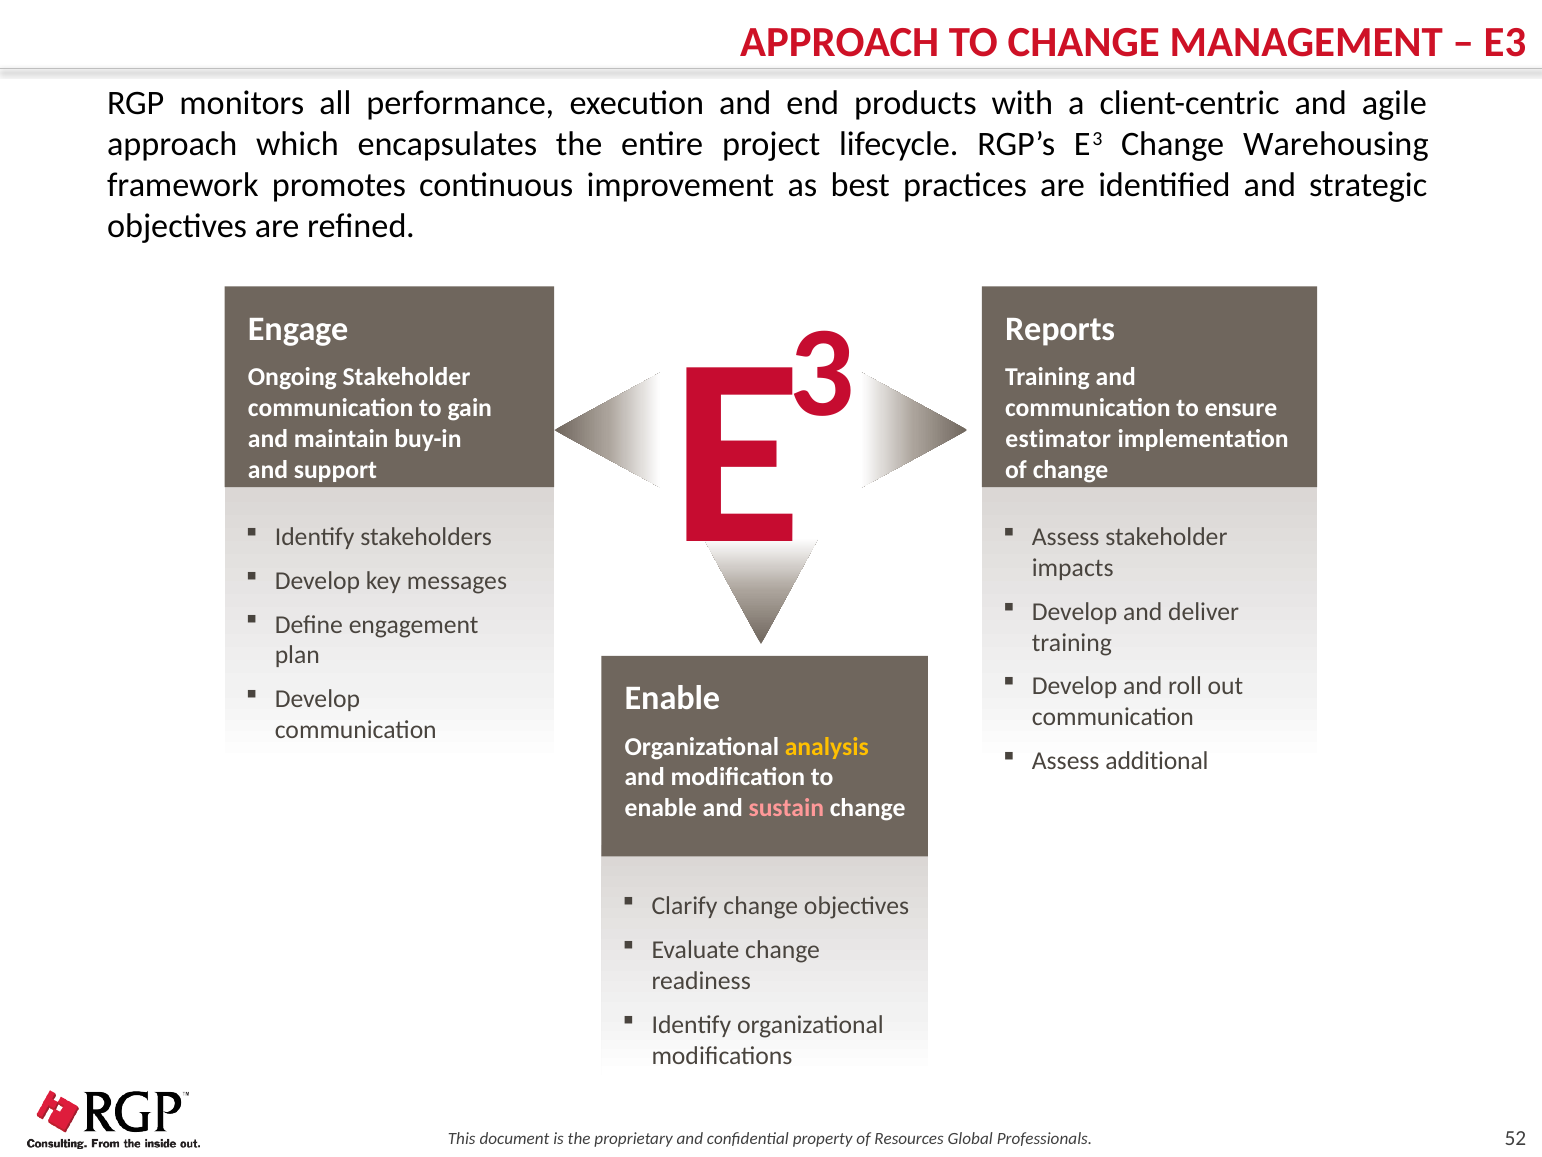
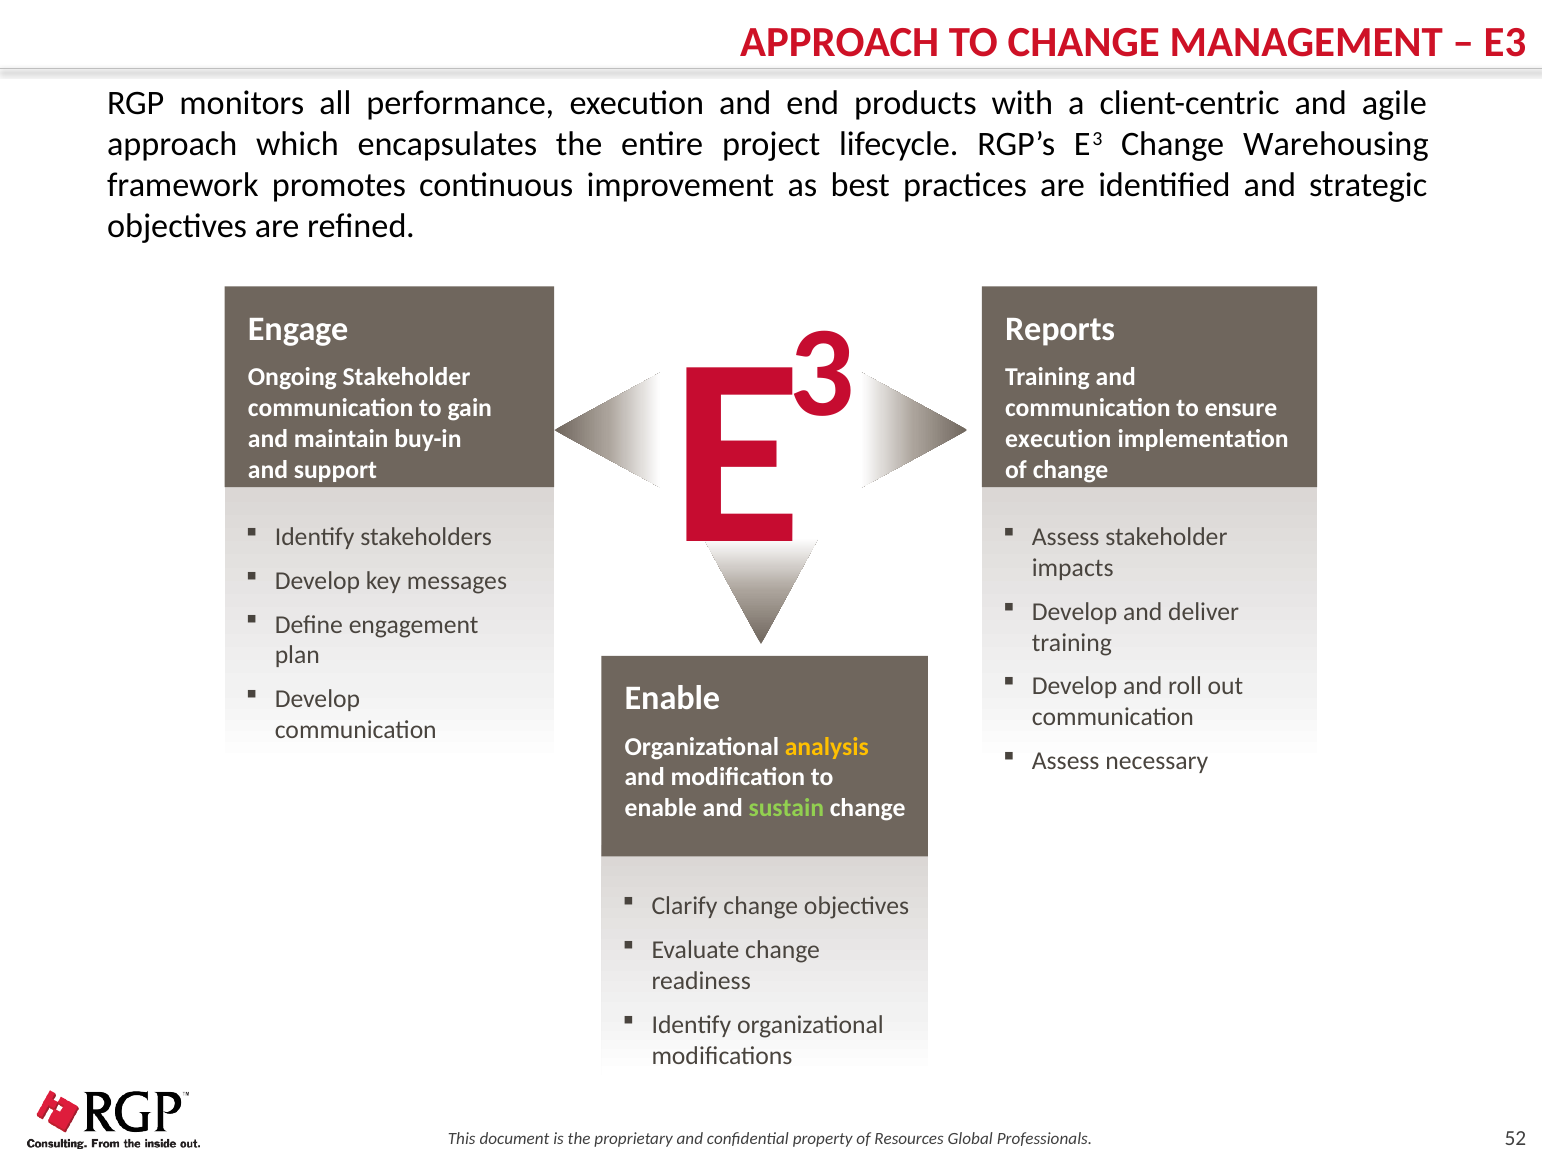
estimator at (1058, 439): estimator -> execution
additional: additional -> necessary
sustain colour: pink -> light green
